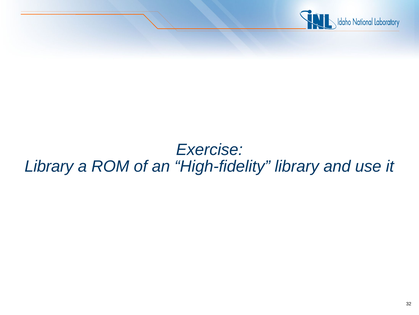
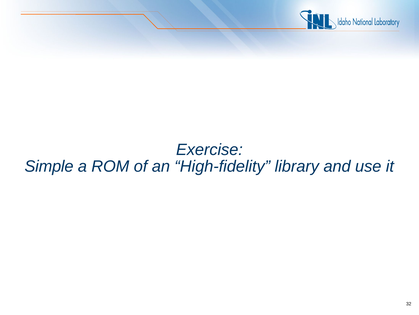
Library at (49, 166): Library -> Simple
